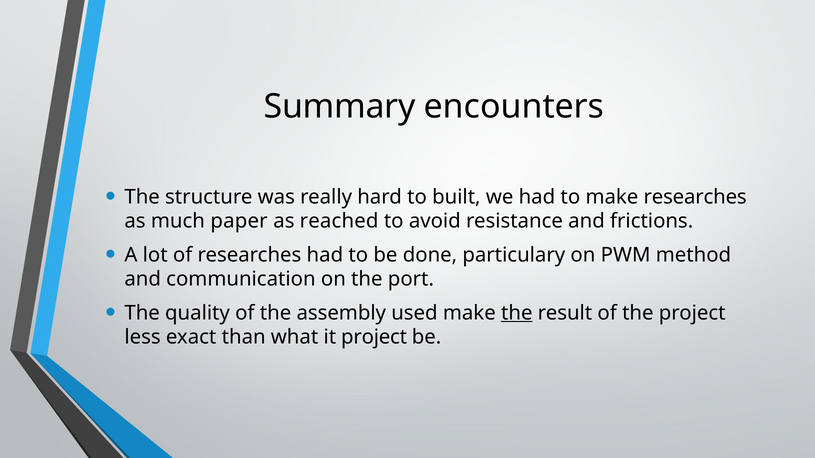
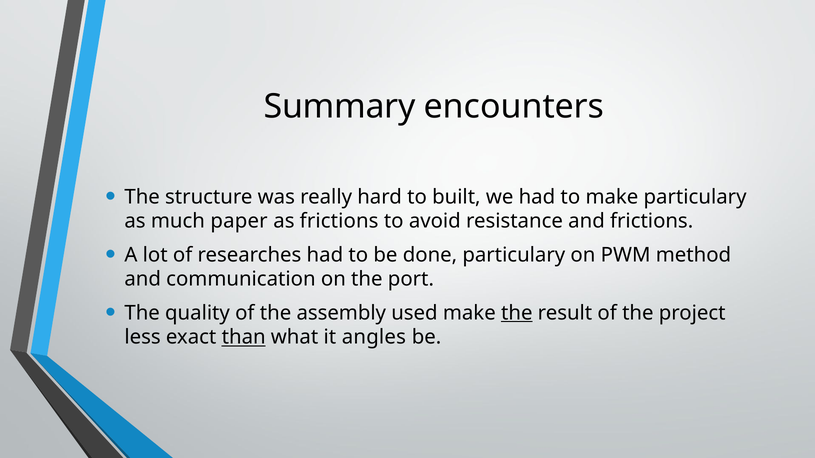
make researches: researches -> particulary
as reached: reached -> frictions
than underline: none -> present
it project: project -> angles
